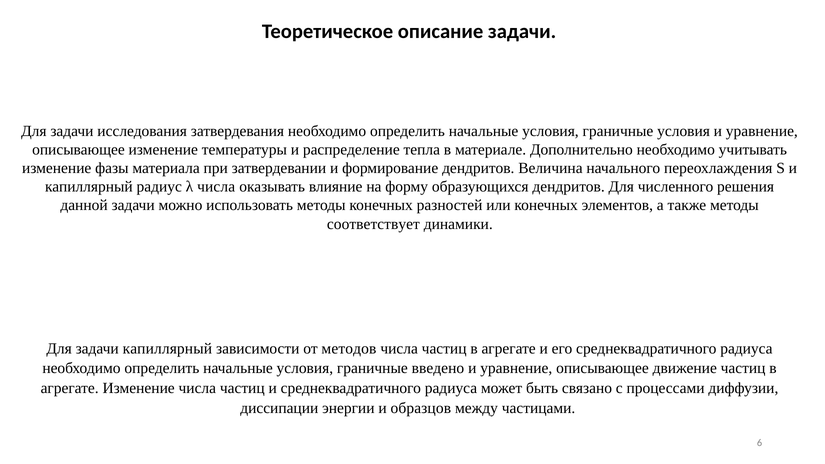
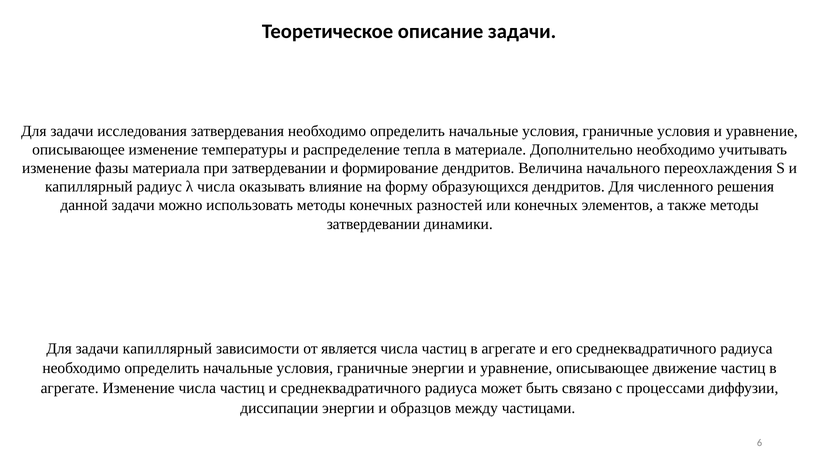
соответствует at (373, 224): соответствует -> затвердевании
методов: методов -> является
граничные введено: введено -> энергии
